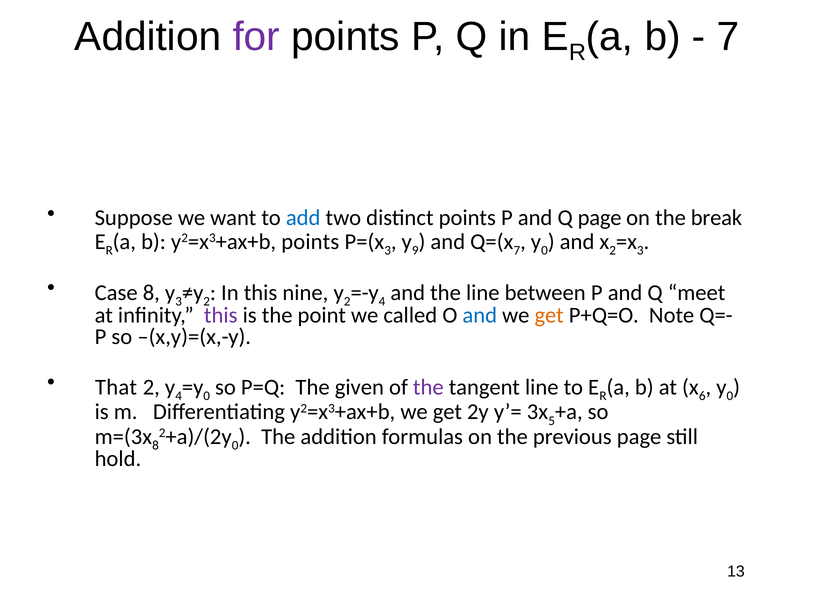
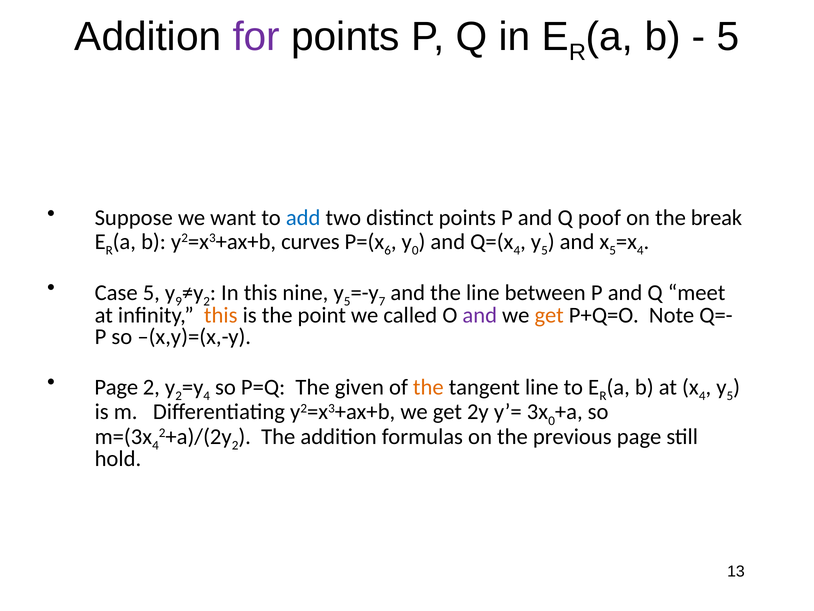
7 at (728, 37): 7 -> 5
Q page: page -> poof
y2=x3+ax+b points: points -> curves
3 at (388, 250): 3 -> 6
9 at (415, 250): 9 -> 0
7 at (517, 250): 7 -> 4
0 at (544, 250): 0 -> 5
2 at (613, 250): 2 -> 5
3 at (640, 250): 3 -> 4
Case 8: 8 -> 5
3 at (179, 301): 3 -> 9
2 at (347, 301): 2 -> 5
4 at (382, 301): 4 -> 7
this at (221, 315) colour: purple -> orange
and at (480, 315) colour: blue -> purple
That at (116, 387): That -> Page
4 at (179, 396): 4 -> 2
0 at (207, 396): 0 -> 4
the at (428, 387) colour: purple -> orange
6 at (702, 396): 6 -> 4
0 at (730, 396): 0 -> 5
5 at (552, 420): 5 -> 0
8 at (155, 445): 8 -> 4
0 at (235, 445): 0 -> 2
